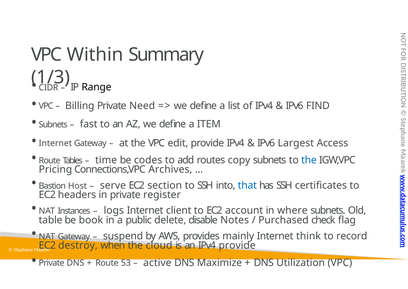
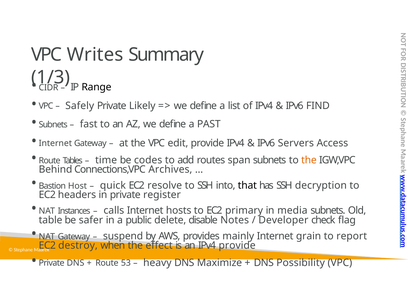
Within: Within -> Writes
Billing: Billing -> Safely
Need: Need -> Likely
ITEM: ITEM -> PAST
Largest: Largest -> Servers
copy: copy -> span
the at (309, 160) colour: blue -> orange
Pricing: Pricing -> Behind
serve: serve -> quick
section: section -> resolve
that colour: blue -> black
certificates: certificates -> decryption
logs: logs -> calls
client: client -> hosts
account: account -> primary
where: where -> media
book: book -> safer
Purchased: Purchased -> Developer
think: think -> grain
record: record -> report
cloud: cloud -> effect
active: active -> heavy
Utilization: Utilization -> Possibility
